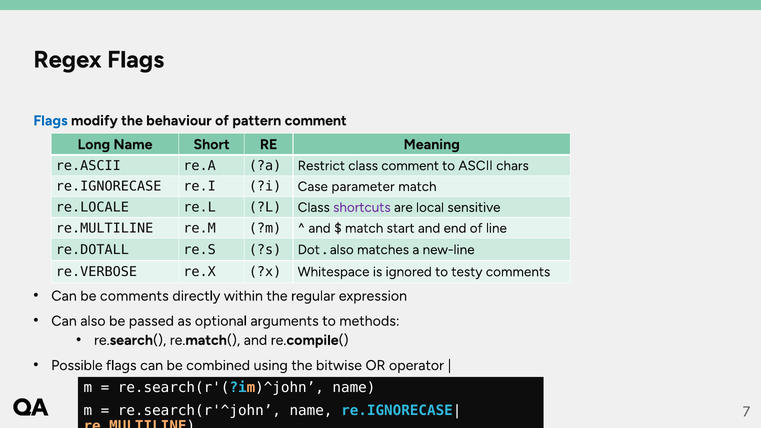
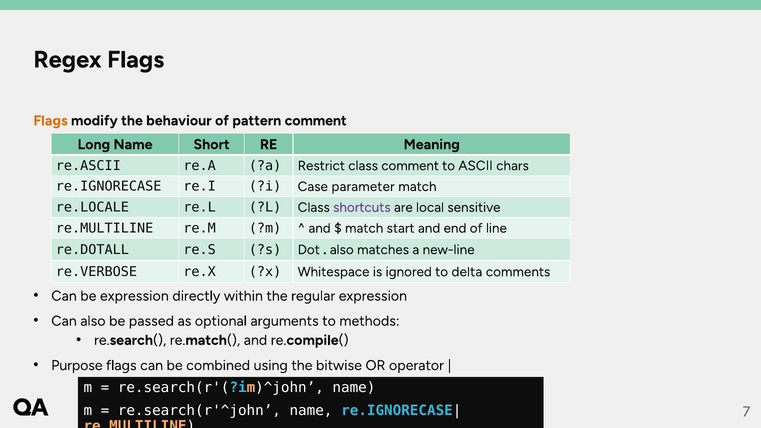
Flags at (51, 121) colour: blue -> orange
testy: testy -> delta
be comments: comments -> expression
Possible: Possible -> Purpose
